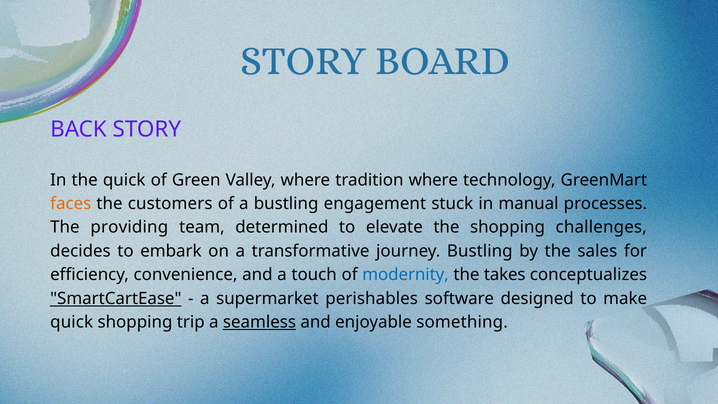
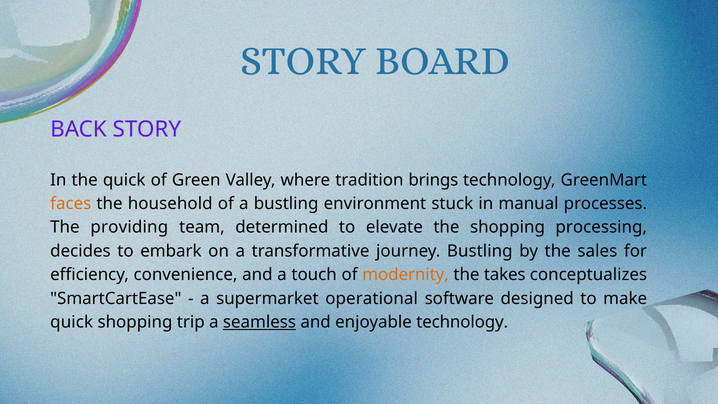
tradition where: where -> brings
customers: customers -> household
engagement: engagement -> environment
challenges: challenges -> processing
modernity colour: blue -> orange
SmartCartEase underline: present -> none
perishables: perishables -> operational
enjoyable something: something -> technology
